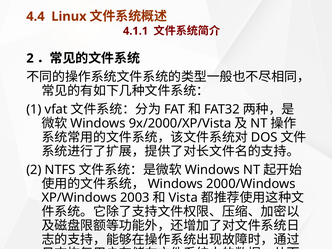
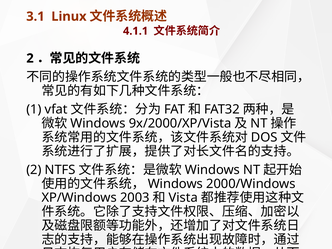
4.4: 4.4 -> 3.1
